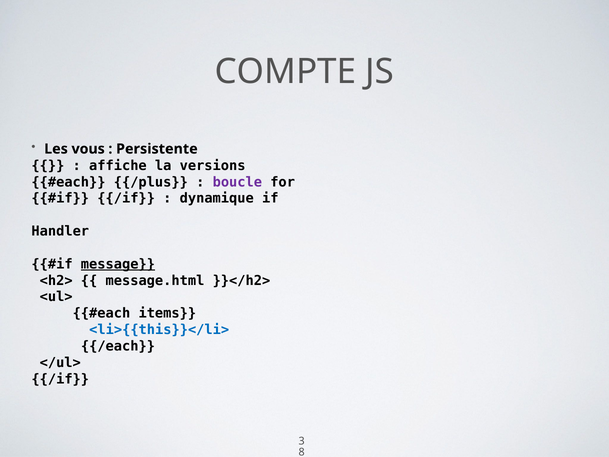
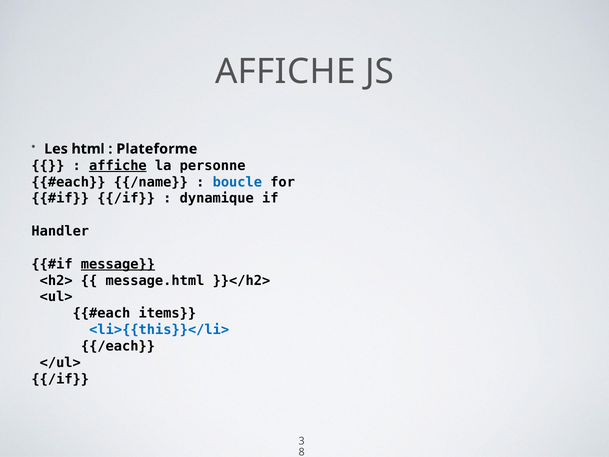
COMPTE at (285, 71): COMPTE -> AFFICHE
vous: vous -> html
Persistente: Persistente -> Plateforme
affiche at (118, 166) underline: none -> present
versions: versions -> personne
/plus: /plus -> /name
boucle colour: purple -> blue
